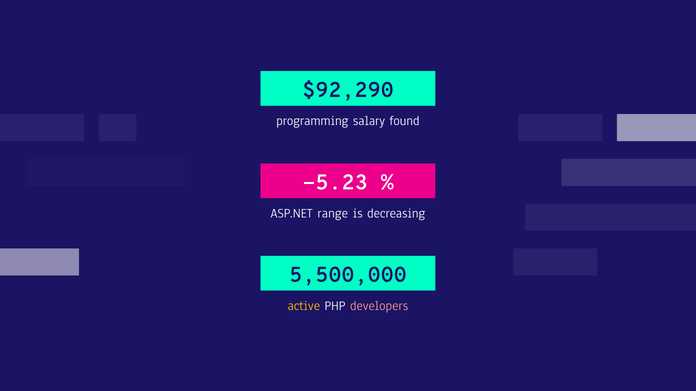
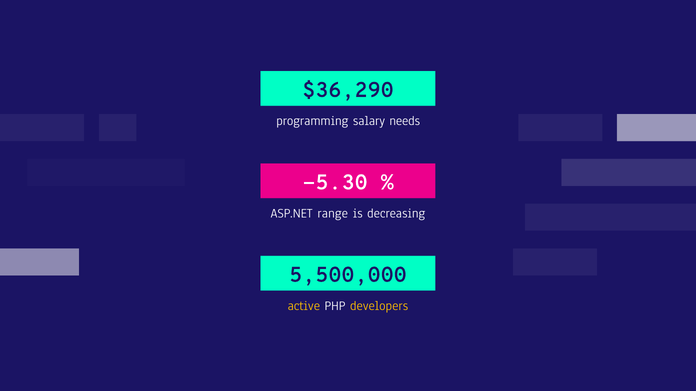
$92,290: $92,290 -> $36,290
found: found -> needs
-5.23: -5.23 -> -5.30
developers colour: pink -> yellow
